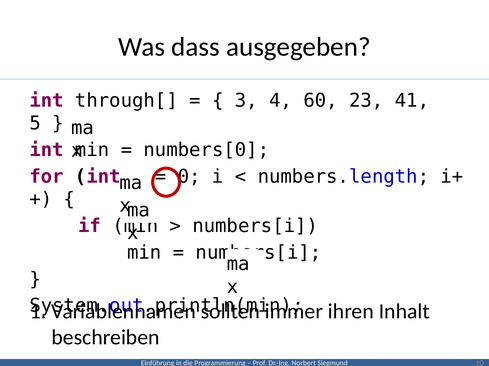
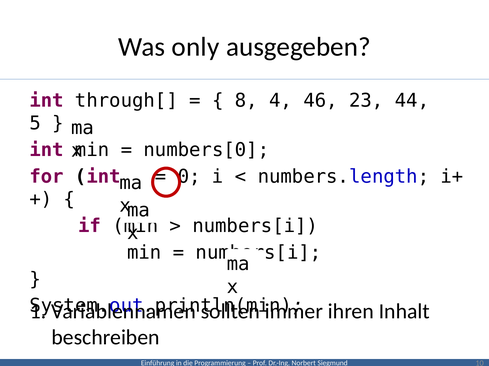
dass: dass -> only
3: 3 -> 8
60: 60 -> 46
41: 41 -> 44
